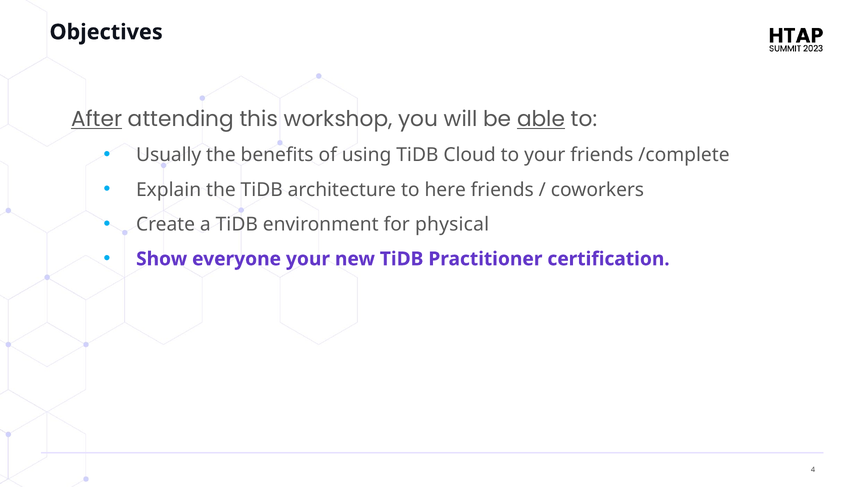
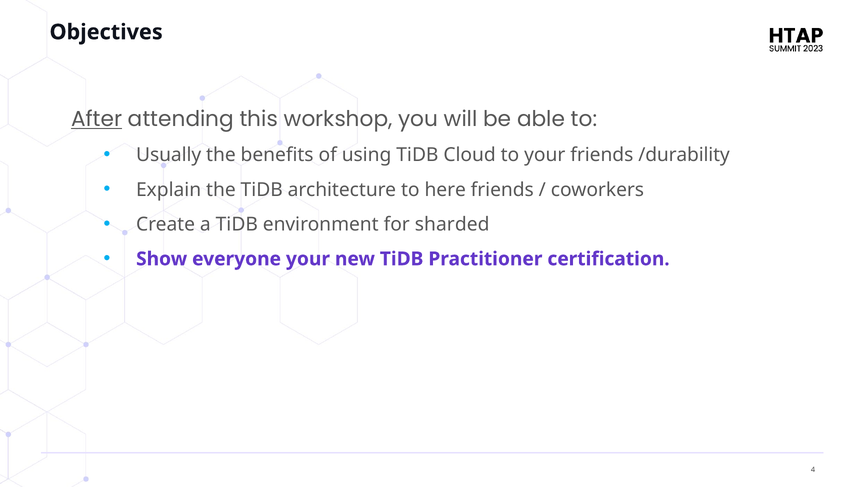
able underline: present -> none
/complete: /complete -> /durability
physical: physical -> sharded
